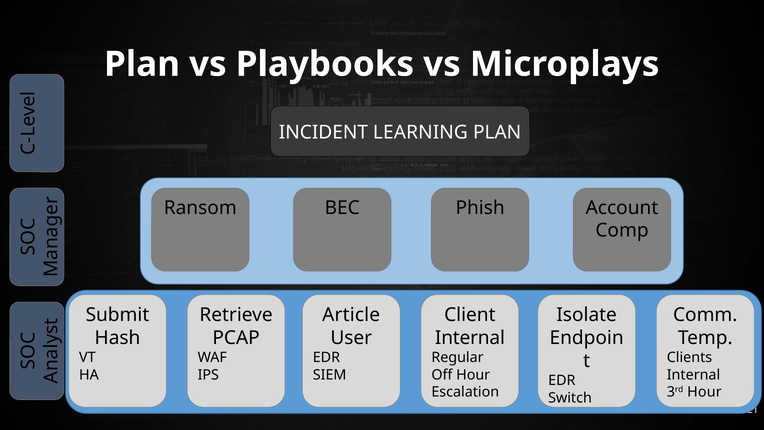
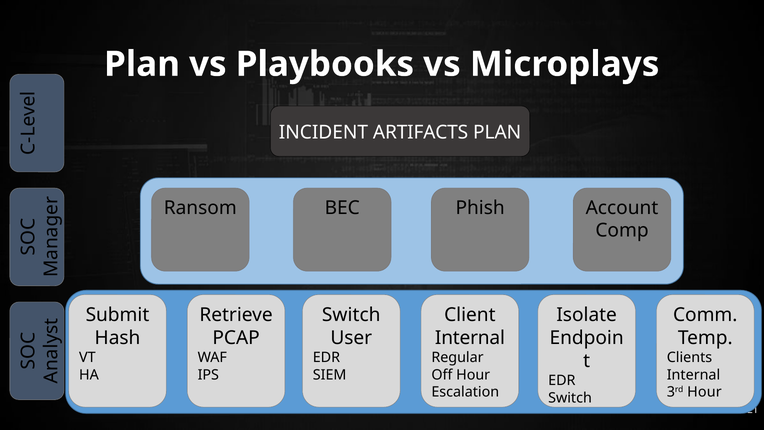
LEARNING: LEARNING -> ARTIFACTS
Article at (351, 315): Article -> Switch
